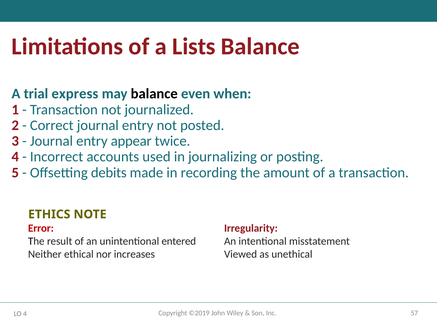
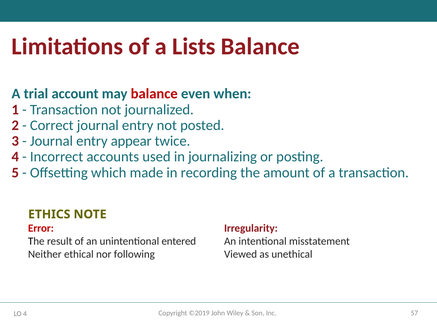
express: express -> account
balance at (154, 94) colour: black -> red
debits: debits -> which
increases: increases -> following
